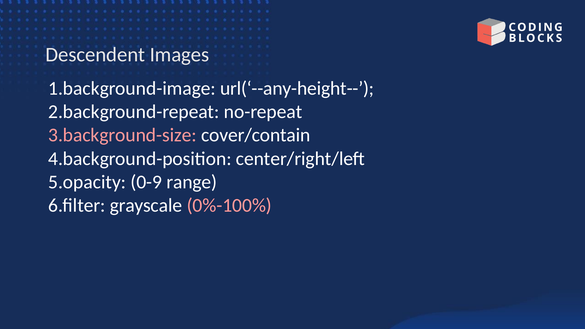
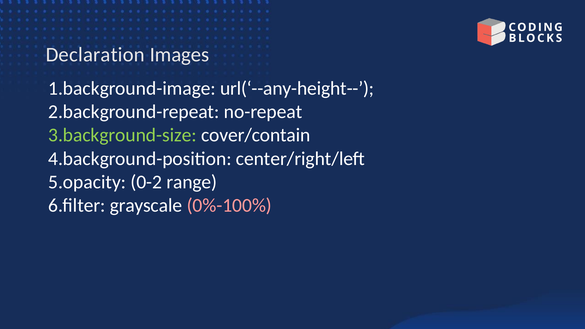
Descendent: Descendent -> Declaration
3.background-size colour: pink -> light green
0-9: 0-9 -> 0-2
